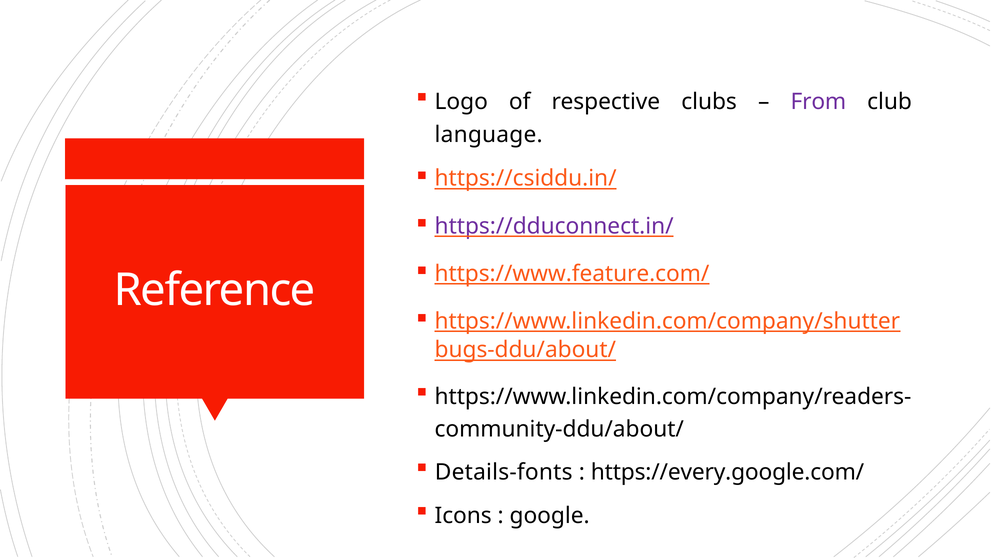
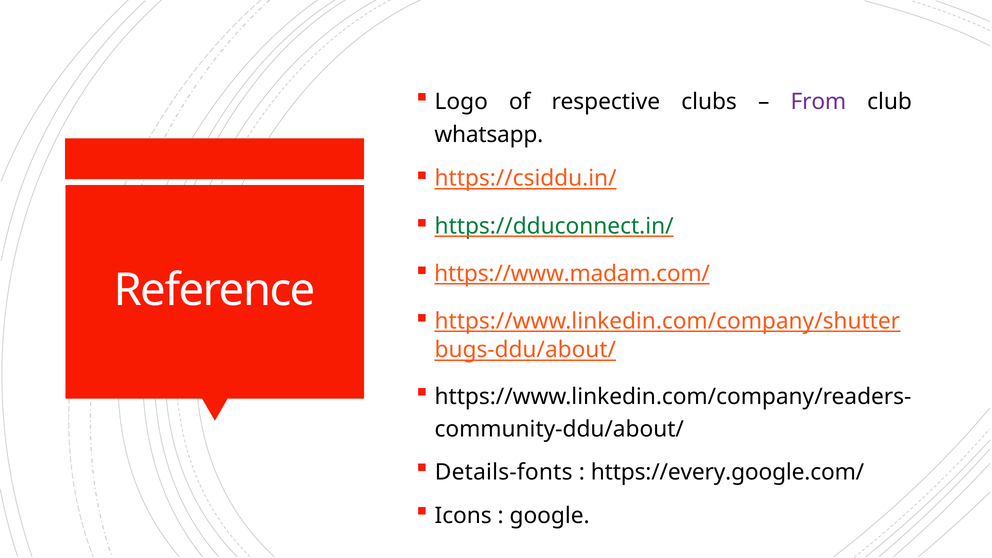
language: language -> whatsapp
https://dduconnect.in/ colour: purple -> green
https://www.feature.com/: https://www.feature.com/ -> https://www.madam.com/
